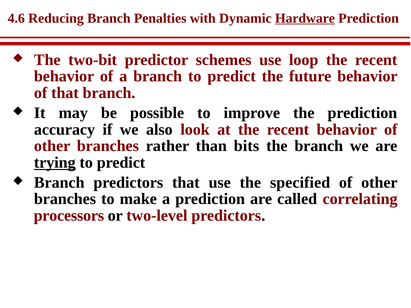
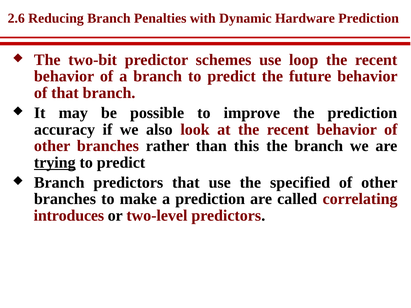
4.6: 4.6 -> 2.6
Hardware underline: present -> none
bits: bits -> this
processors: processors -> introduces
